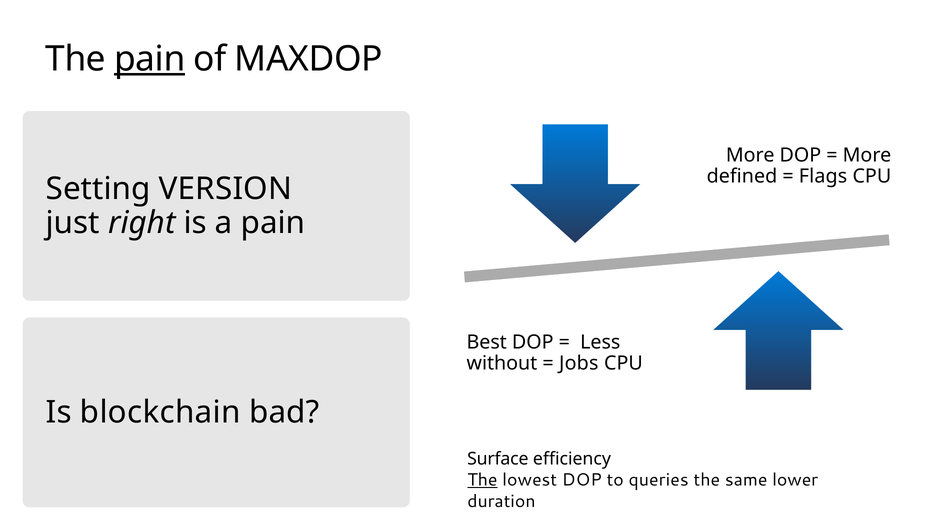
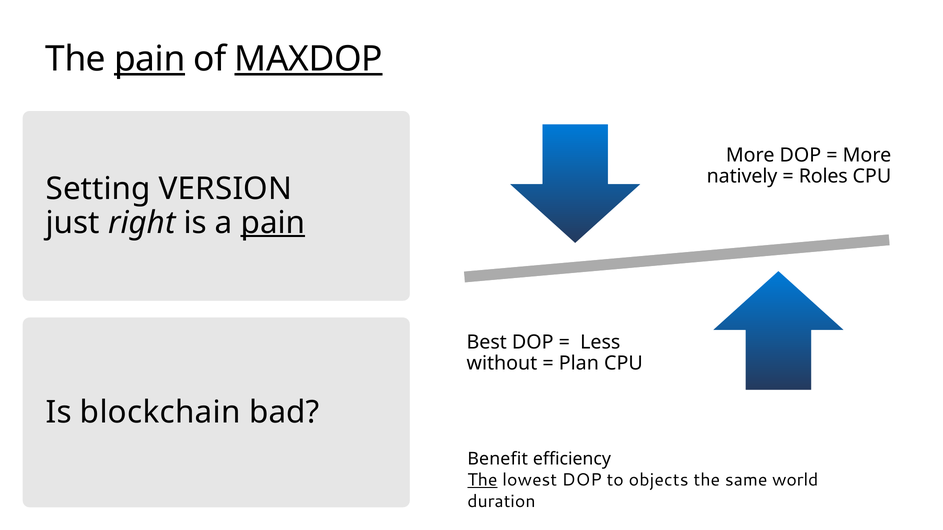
MAXDOP underline: none -> present
defined: defined -> natively
Flags: Flags -> Roles
pain at (273, 223) underline: none -> present
Jobs: Jobs -> Plan
Surface: Surface -> Benefit
queries: queries -> objects
lower: lower -> world
